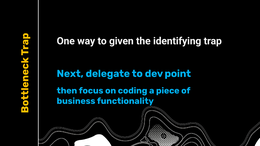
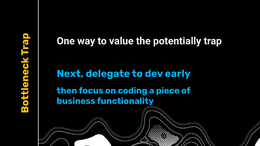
given: given -> value
identifying: identifying -> potentially
point: point -> early
